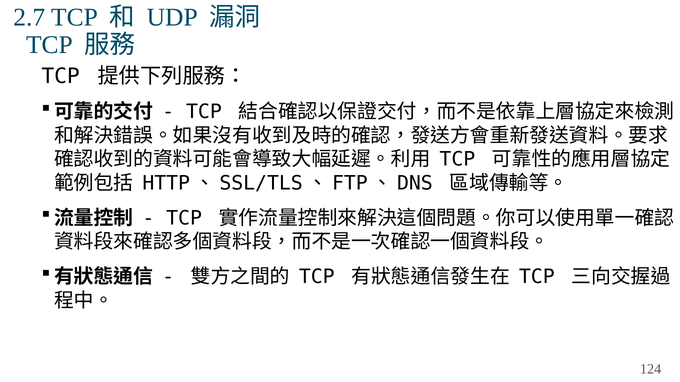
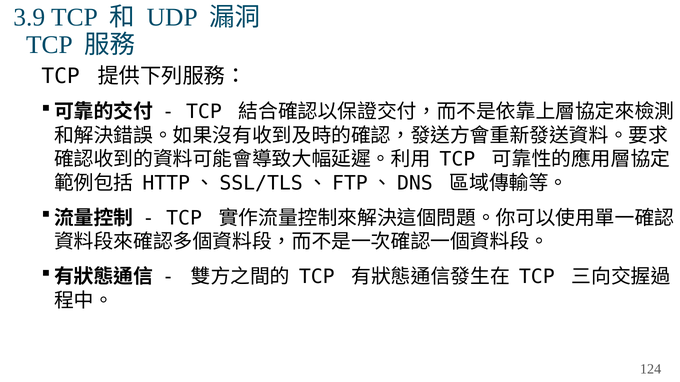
2.7: 2.7 -> 3.9
